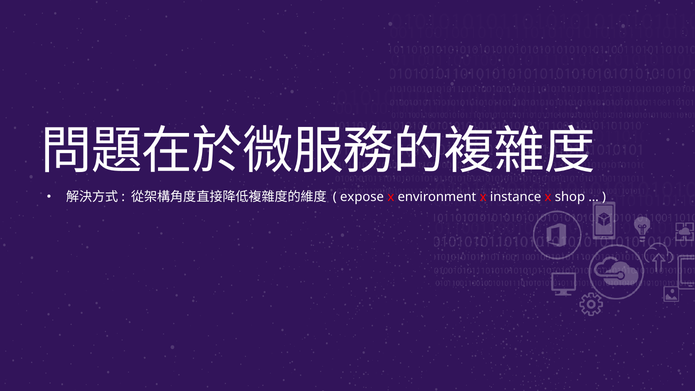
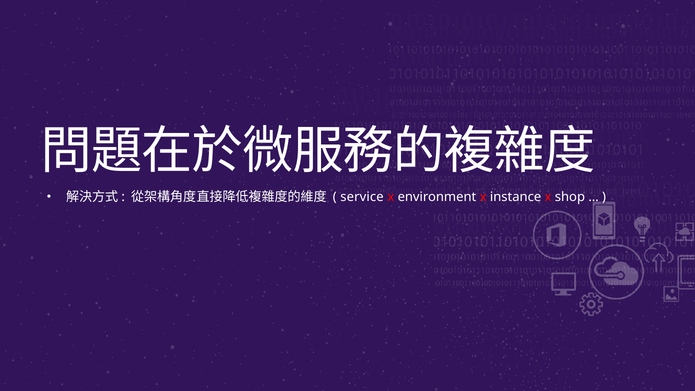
expose: expose -> service
